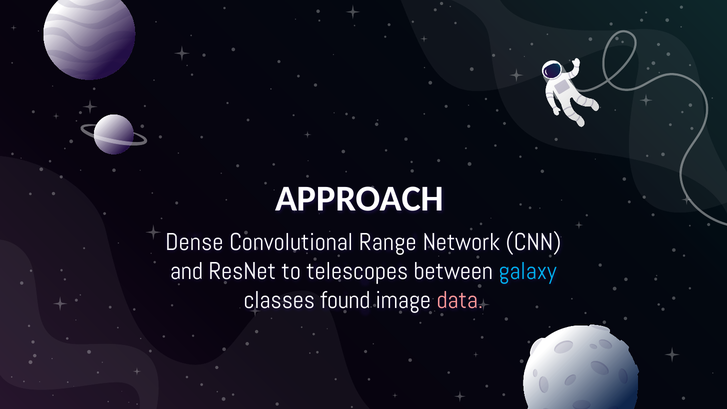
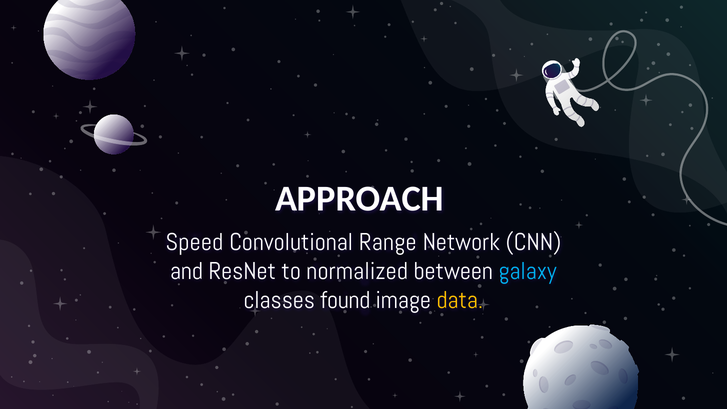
Dense: Dense -> Speed
telescopes: telescopes -> normalized
data colour: pink -> yellow
